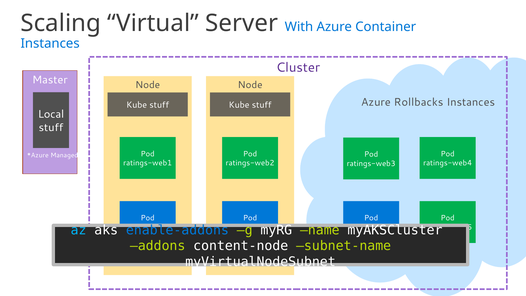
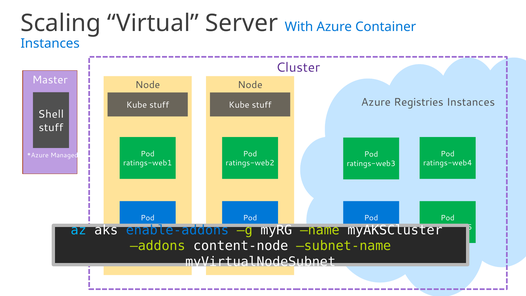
Rollbacks: Rollbacks -> Registries
Local: Local -> Shell
